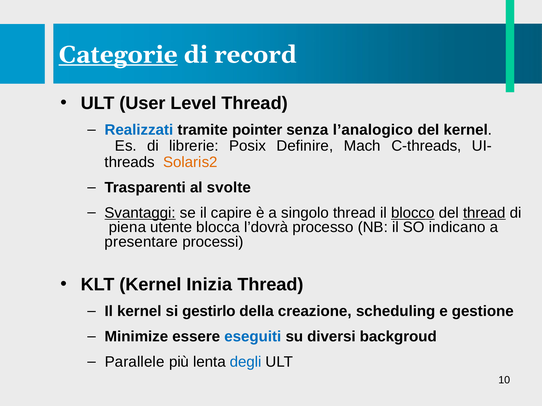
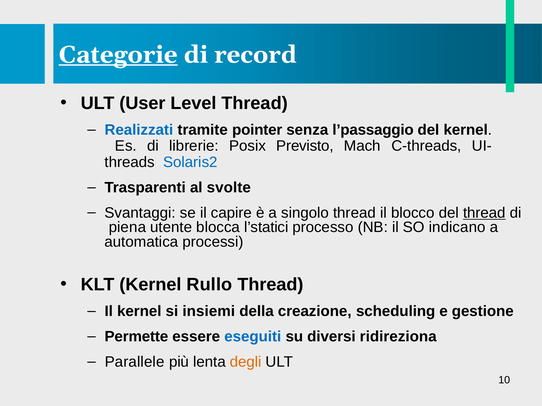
l’analogico: l’analogico -> l’passaggio
Definire: Definire -> Previsto
Solaris2 colour: orange -> blue
Svantaggi underline: present -> none
blocco underline: present -> none
l’dovrà: l’dovrà -> l’statici
presentare: presentare -> automatica
Inizia: Inizia -> Rullo
gestirlo: gestirlo -> insiemi
Minimize: Minimize -> Permette
backgroud: backgroud -> ridireziona
degli colour: blue -> orange
